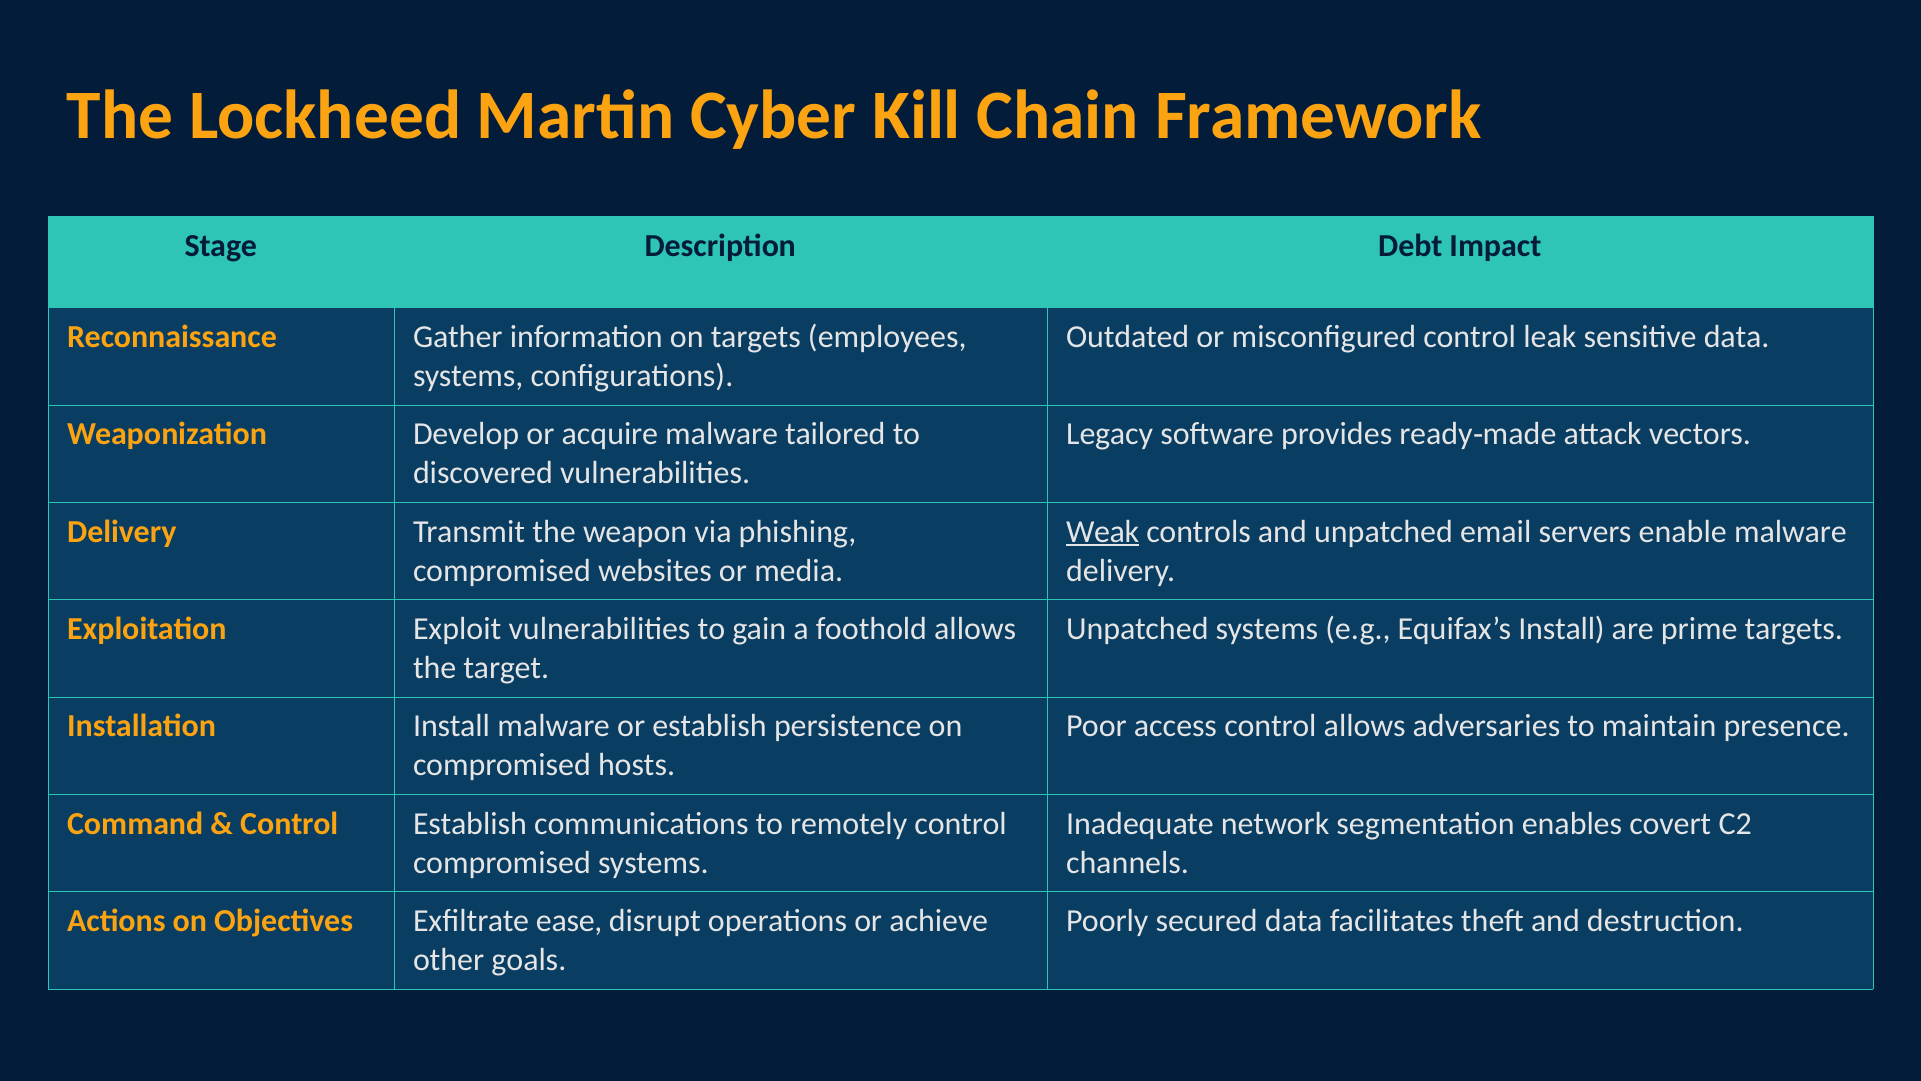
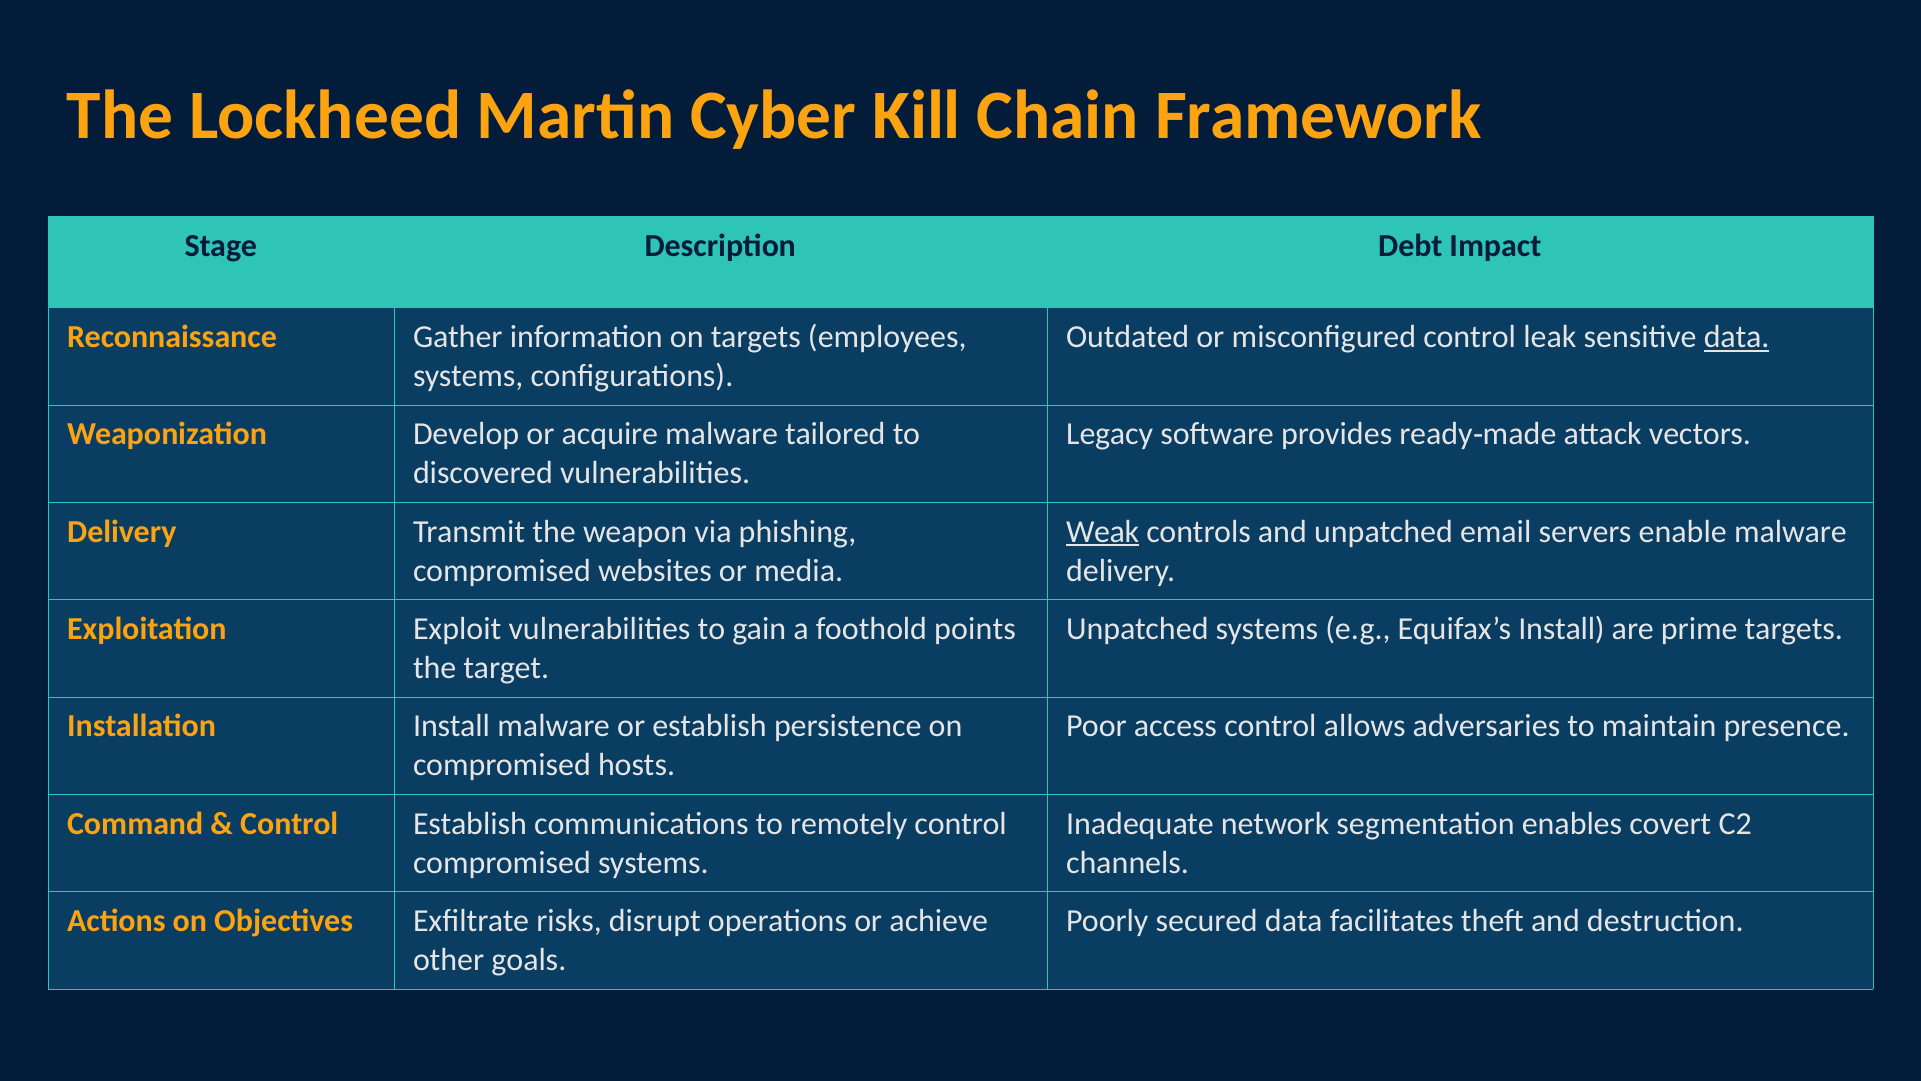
data at (1737, 337) underline: none -> present
foothold allows: allows -> points
ease: ease -> risks
